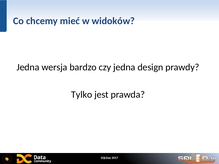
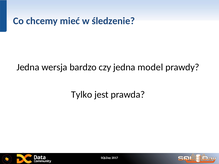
widoków: widoków -> śledzenie
design: design -> model
